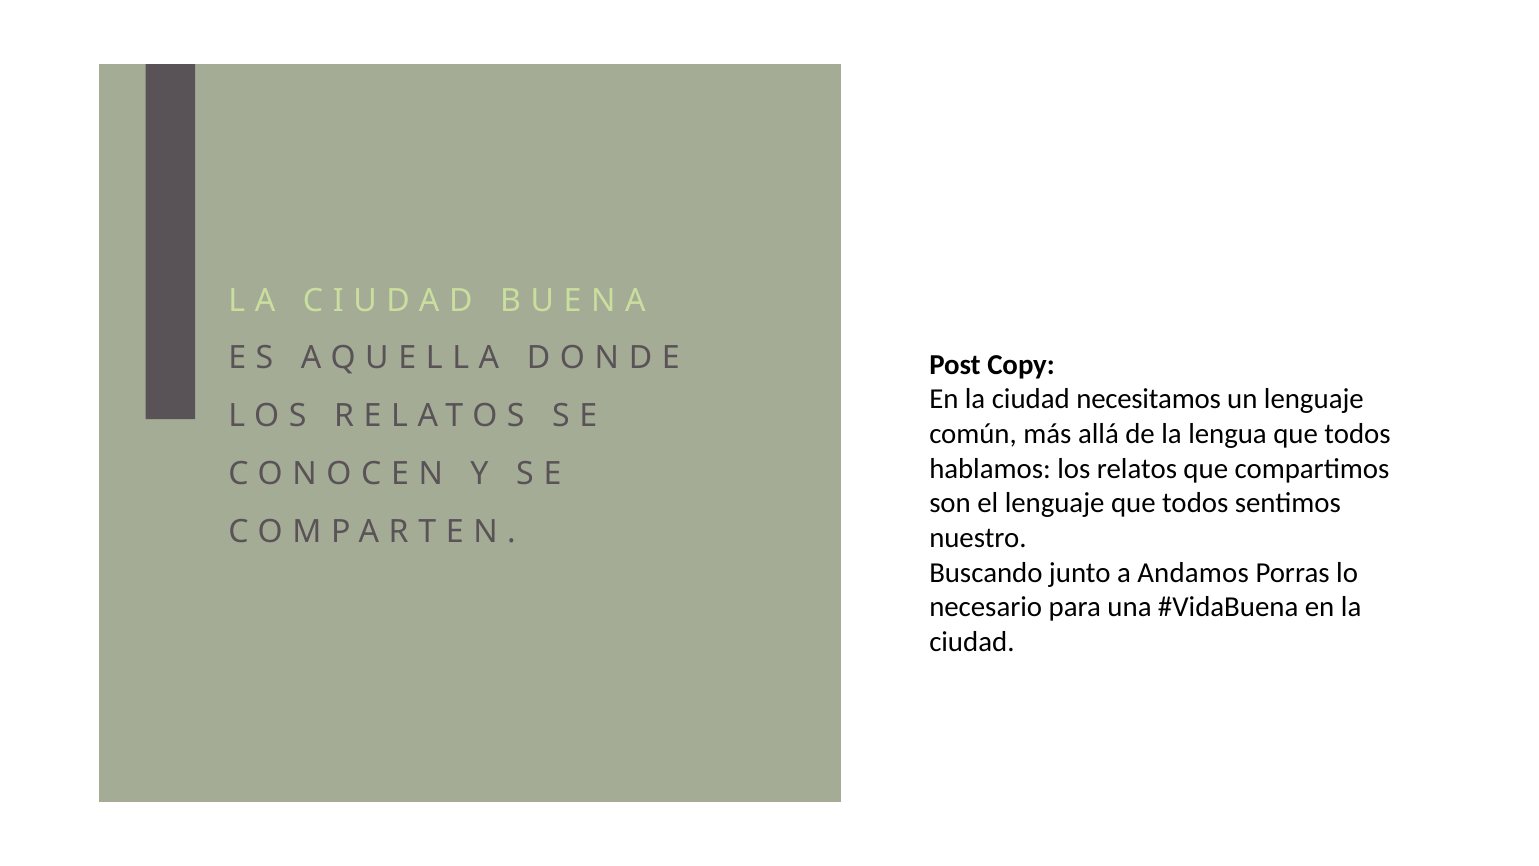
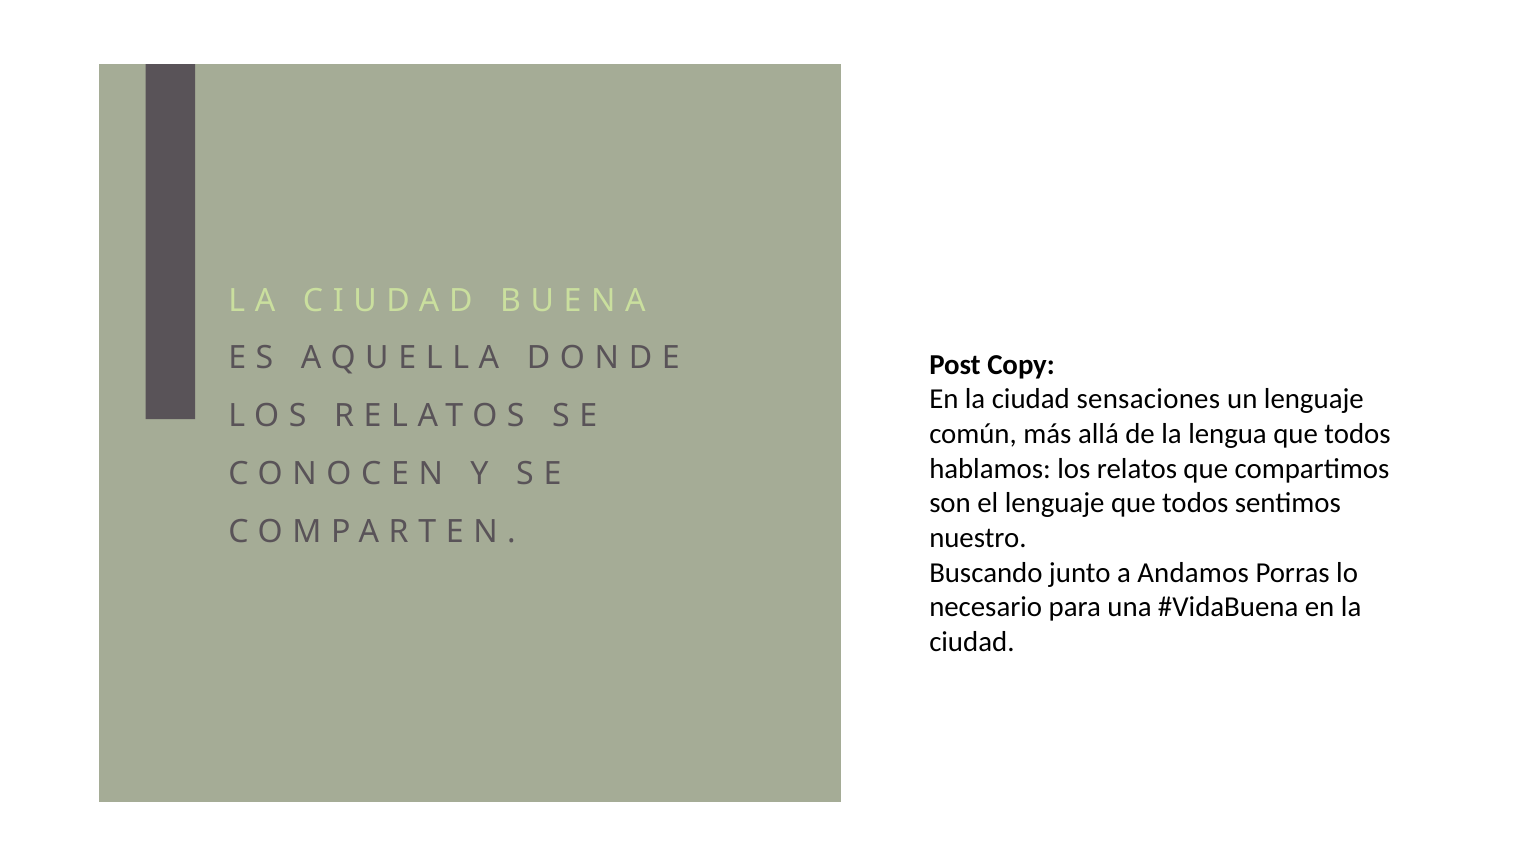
necesitamos: necesitamos -> sensaciones
